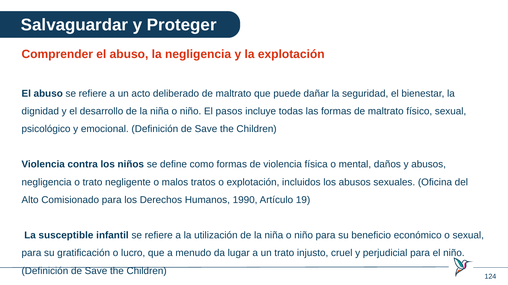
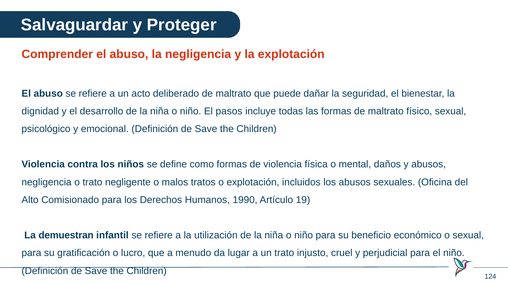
susceptible: susceptible -> demuestran
